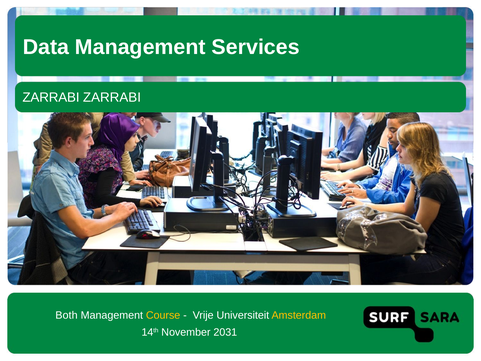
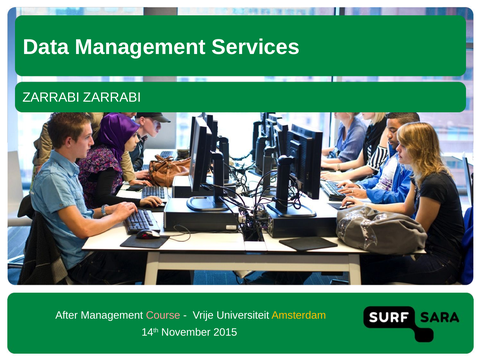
Both: Both -> After
Course colour: yellow -> pink
2031: 2031 -> 2015
